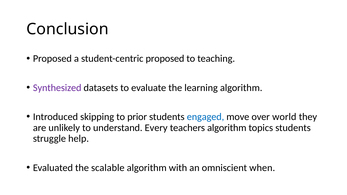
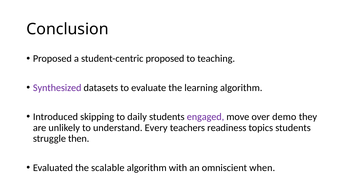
prior: prior -> daily
engaged colour: blue -> purple
world: world -> demo
teachers algorithm: algorithm -> readiness
help: help -> then
